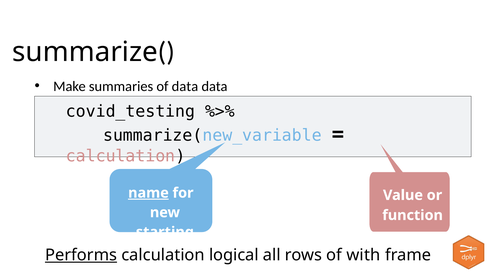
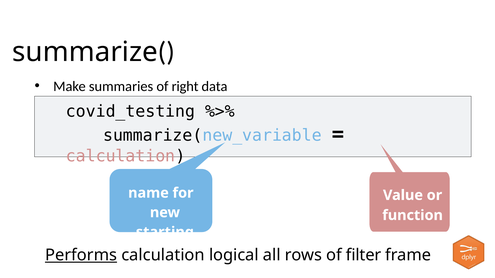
of data: data -> right
name underline: present -> none
with: with -> filter
